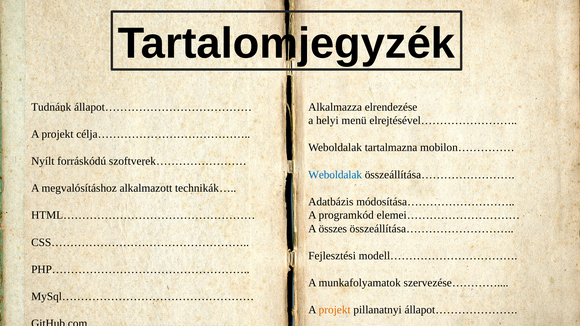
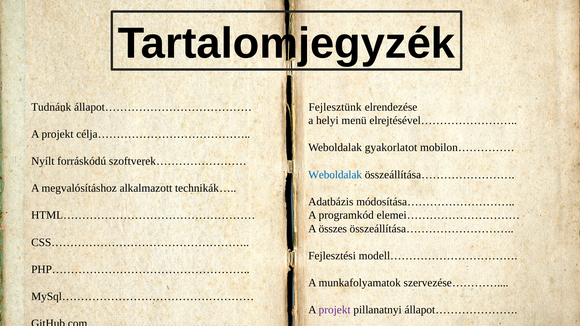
Alkalmazza: Alkalmazza -> Fejlesztünk
tartalmazna: tartalmazna -> gyakorlatot
projekt at (335, 310) colour: orange -> purple
